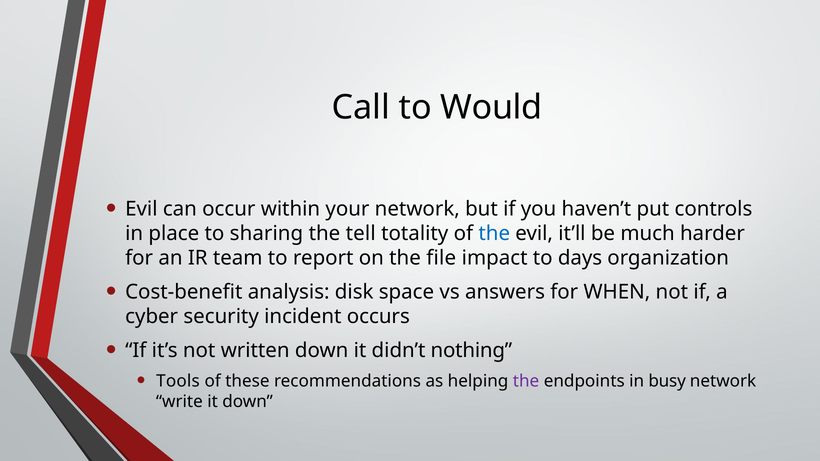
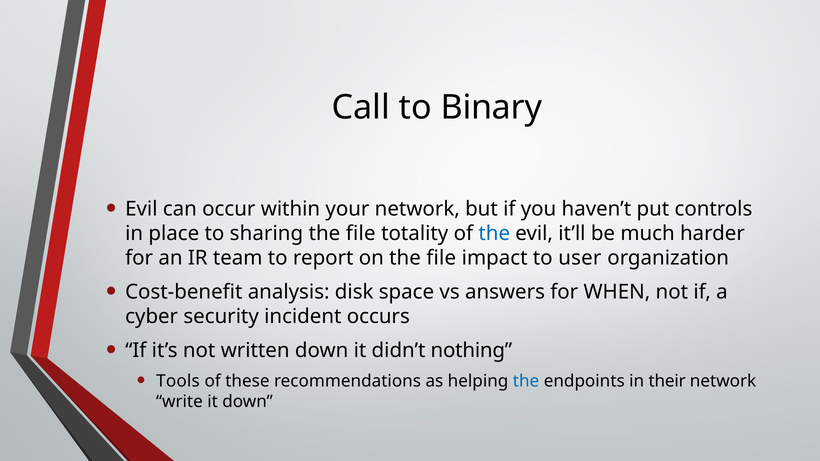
Would: Would -> Binary
tell at (361, 234): tell -> file
days: days -> user
the at (526, 381) colour: purple -> blue
busy: busy -> their
